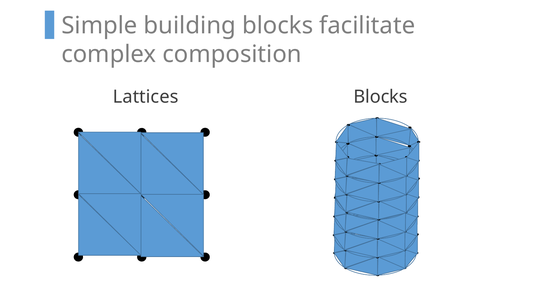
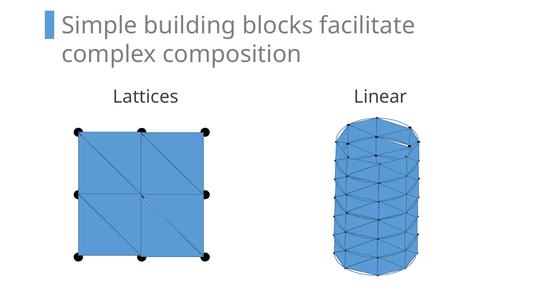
Blocks at (381, 97): Blocks -> Linear
